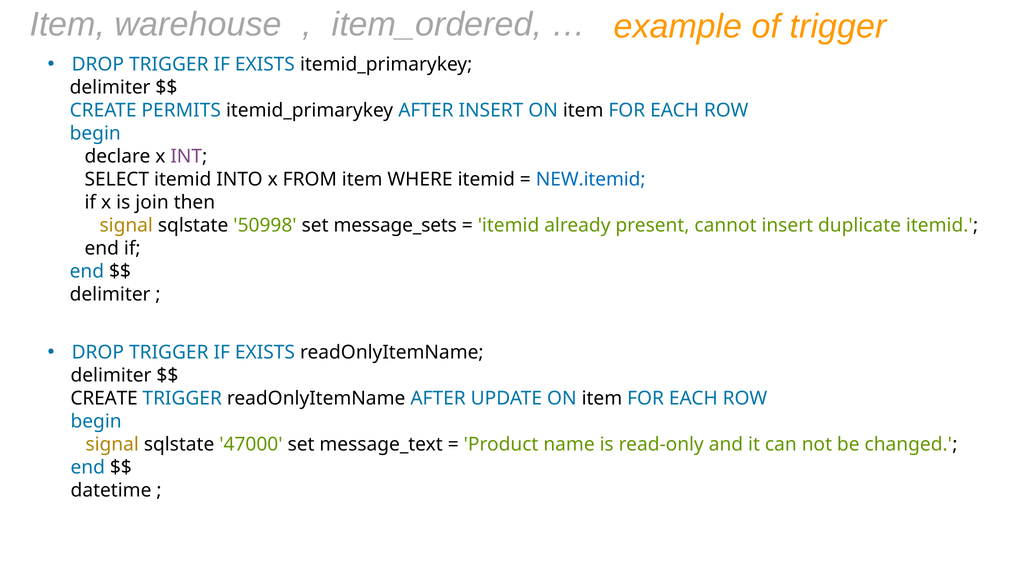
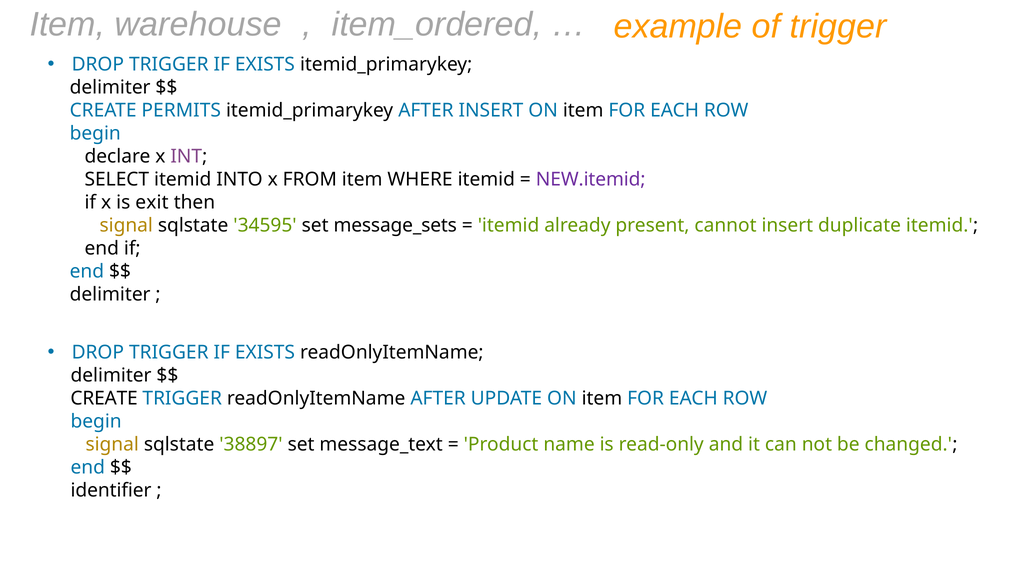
NEW.itemid colour: blue -> purple
join: join -> exit
50998: 50998 -> 34595
47000: 47000 -> 38897
datetime: datetime -> identifier
